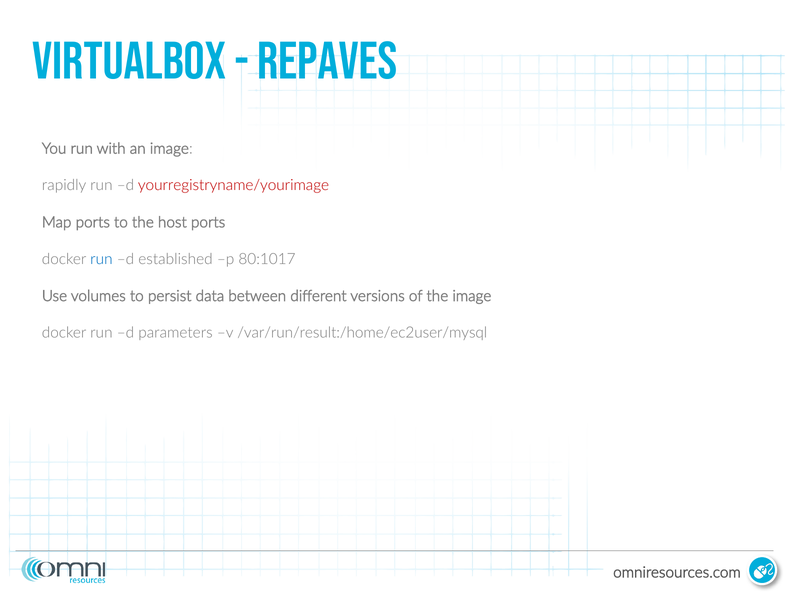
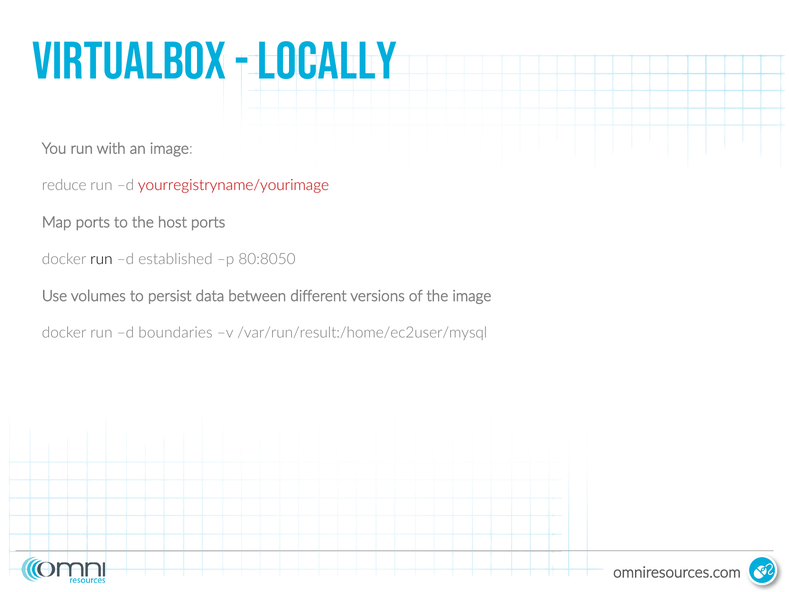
Repaves: Repaves -> Locally
rapidly: rapidly -> reduce
run at (101, 259) colour: blue -> black
80:1017: 80:1017 -> 80:8050
parameters: parameters -> boundaries
